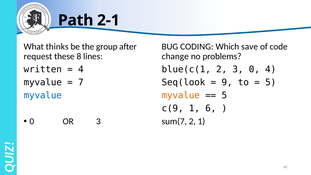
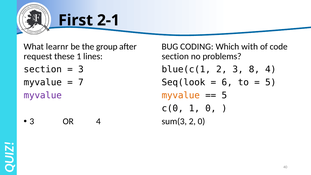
Path: Path -> First
thinks: thinks -> learnr
save: save -> with
these 8: 8 -> 1
change at (175, 56): change -> section
written at (43, 69): written -> section
4 at (81, 69): 4 -> 3
3 0: 0 -> 8
9: 9 -> 6
myvalue at (43, 95) colour: blue -> purple
c(9: c(9 -> c(0
1 6: 6 -> 0
0 at (32, 121): 0 -> 3
OR 3: 3 -> 4
sum(7: sum(7 -> sum(3
2 1: 1 -> 0
